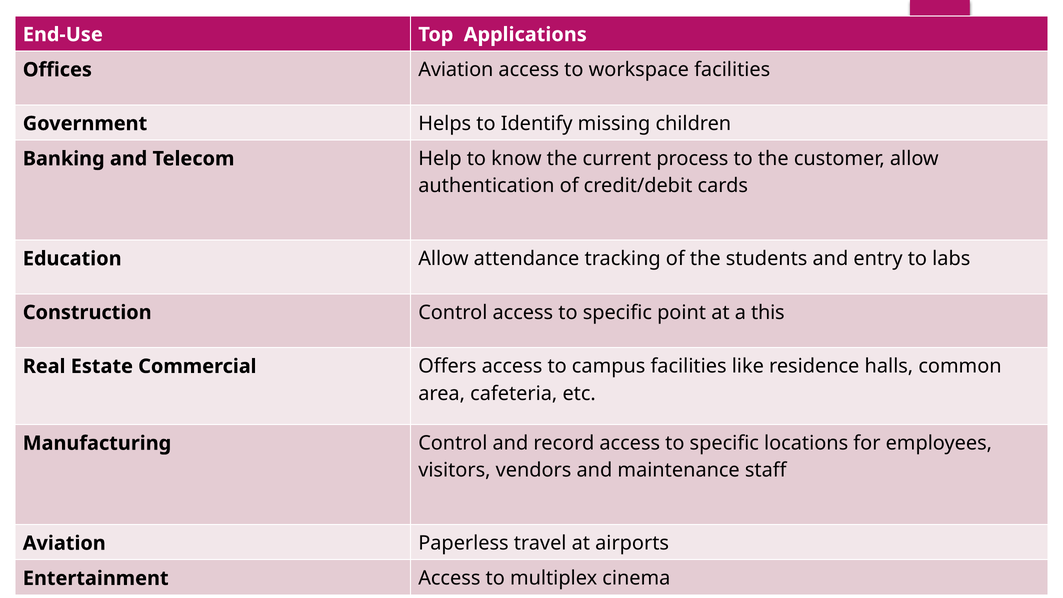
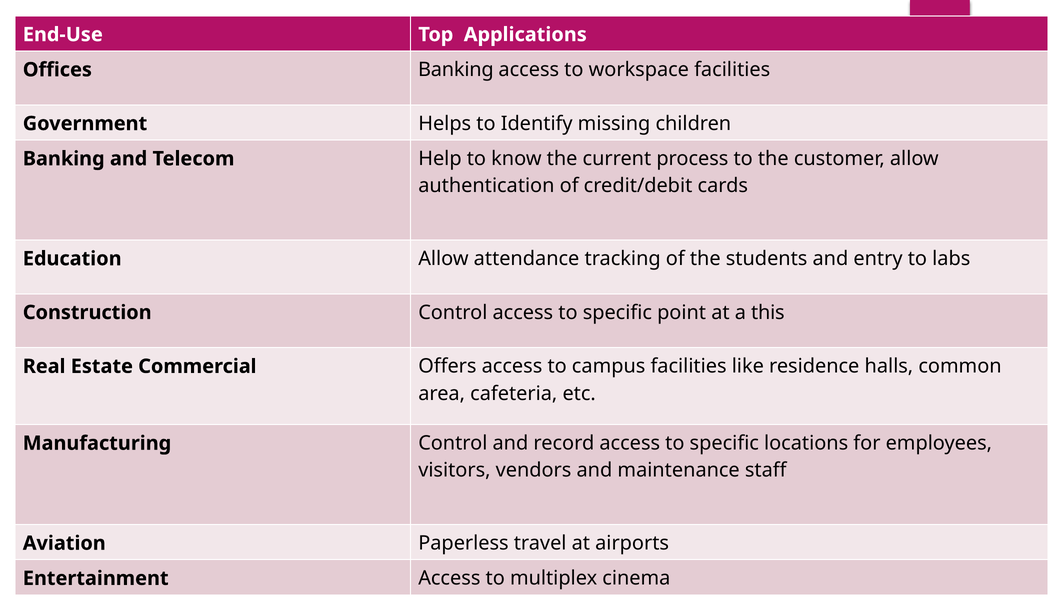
Offices Aviation: Aviation -> Banking
